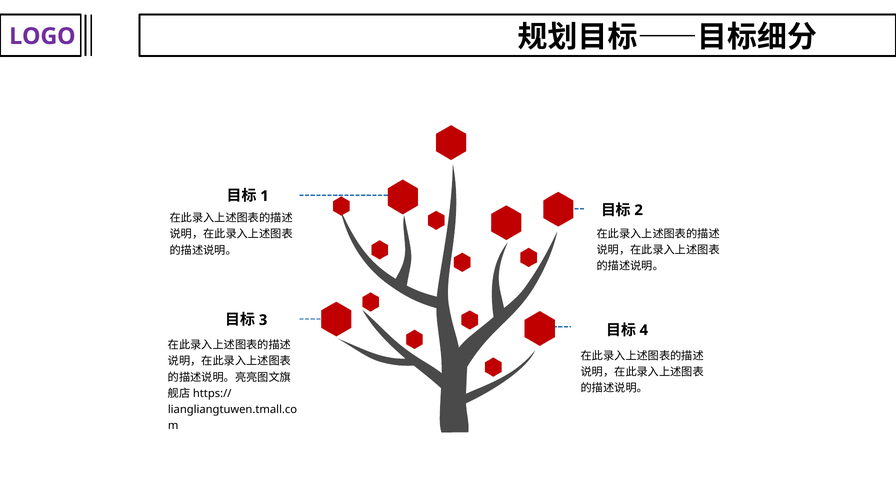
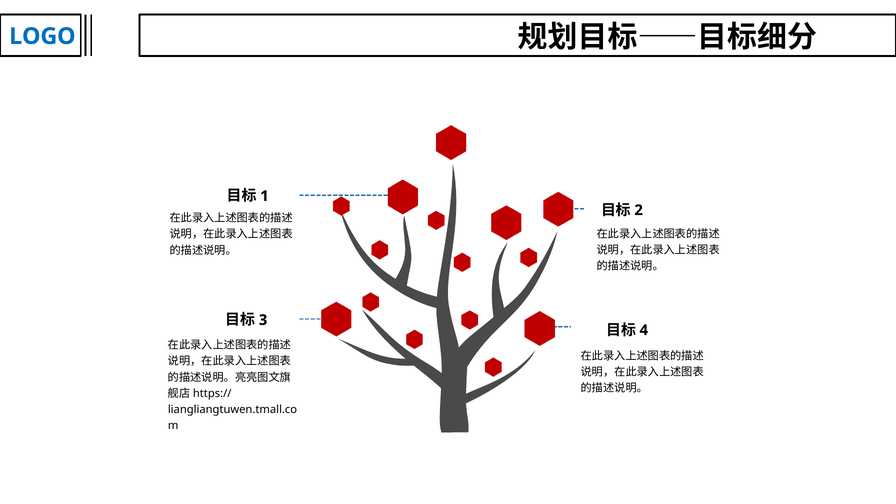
LOGO colour: purple -> blue
